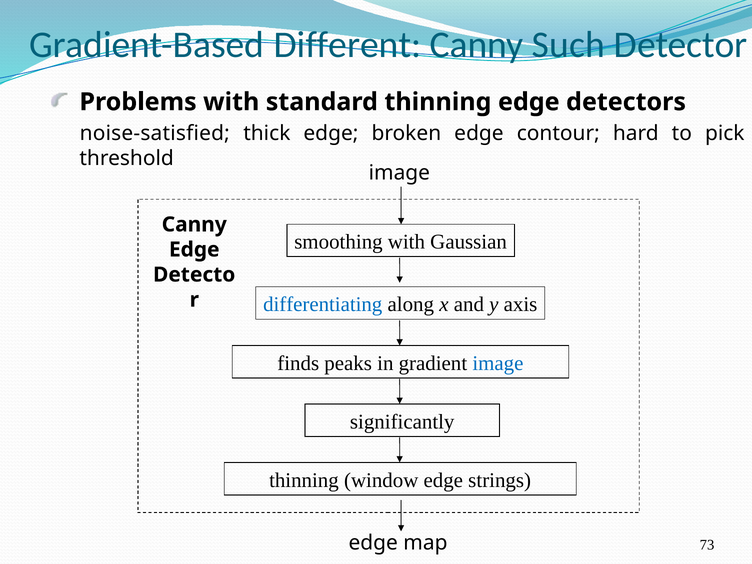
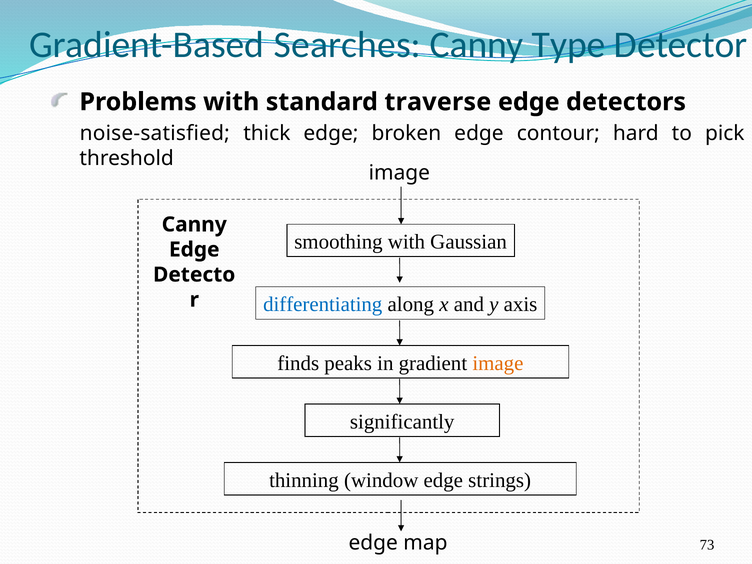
Different: Different -> Searches
Such: Such -> Type
standard thinning: thinning -> traverse
image at (498, 363) colour: blue -> orange
